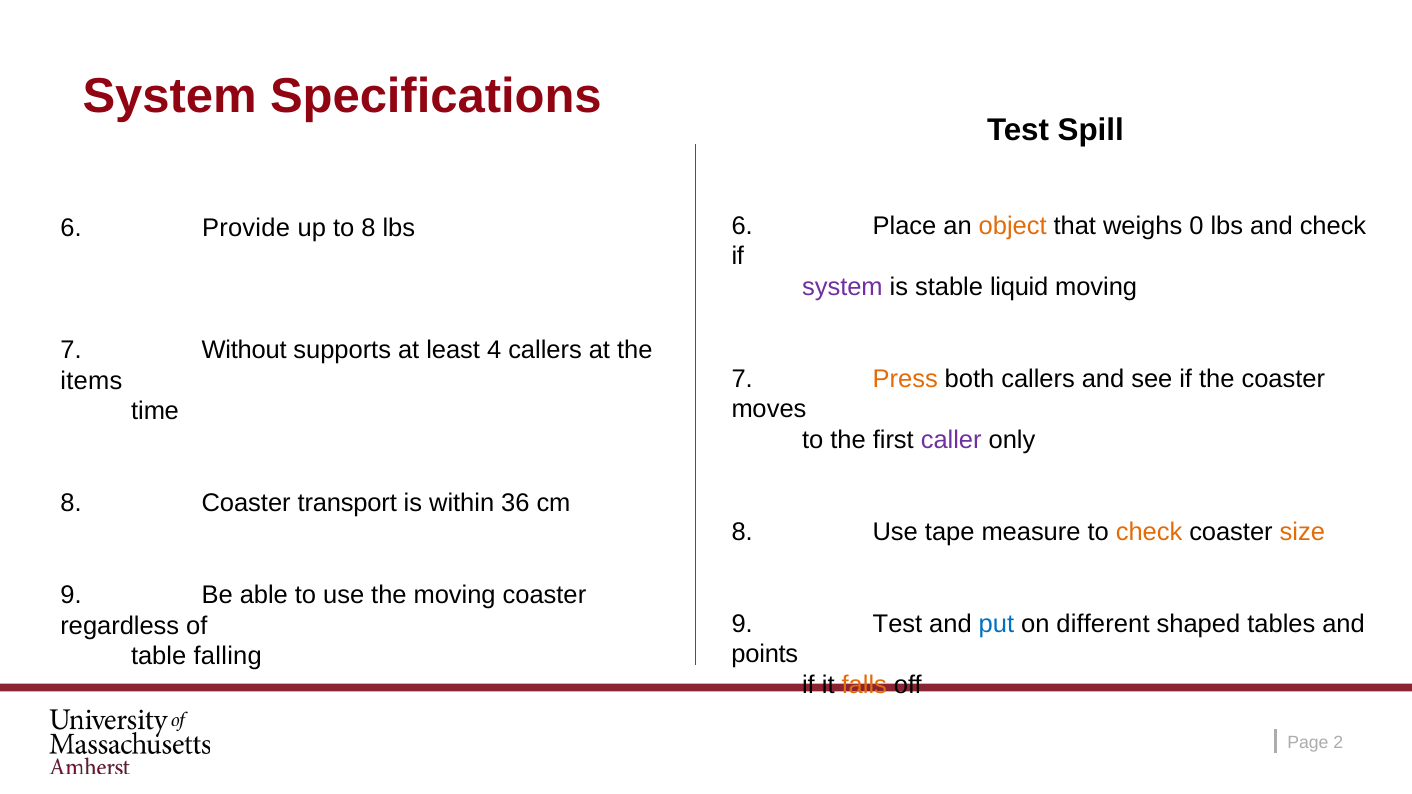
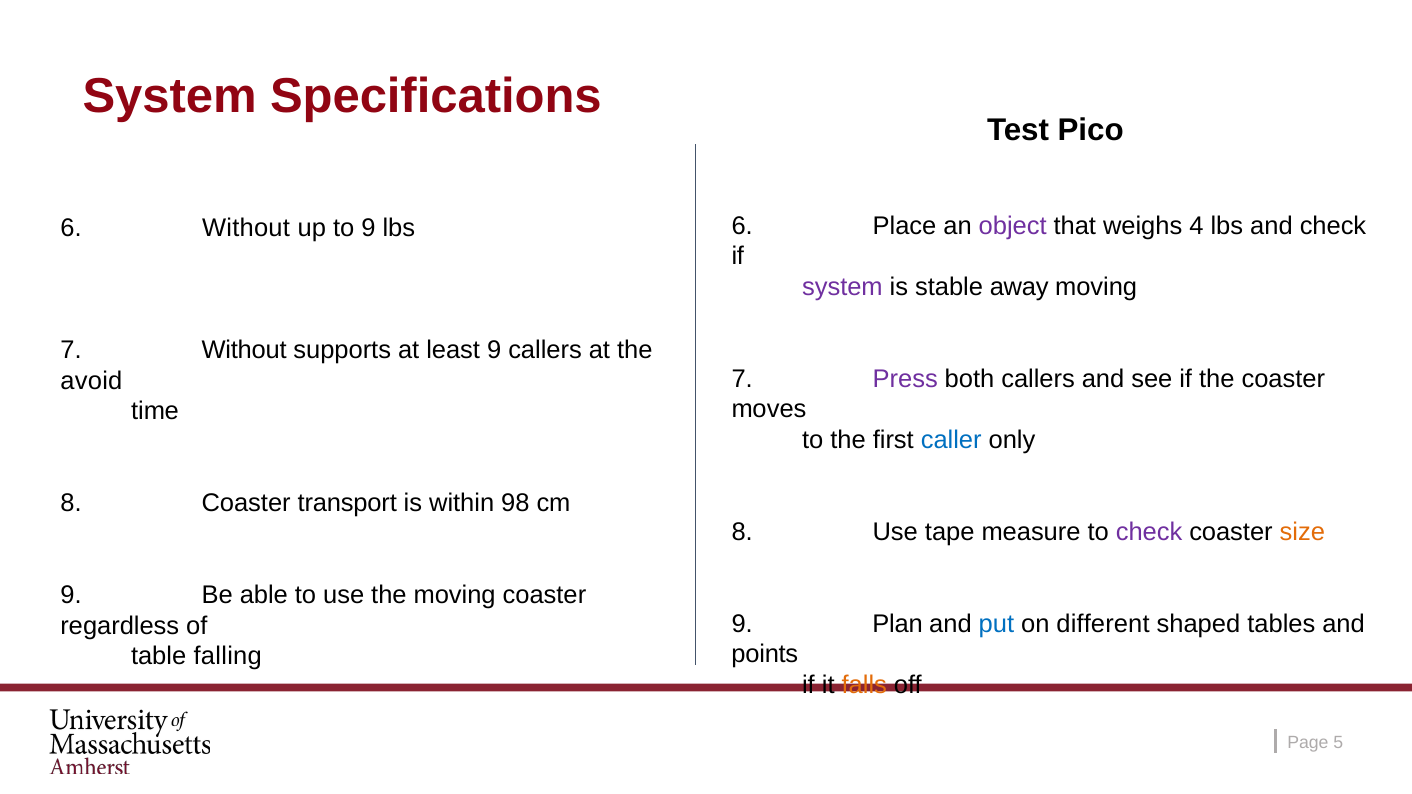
Spill: Spill -> Pico
object colour: orange -> purple
0: 0 -> 4
6 Provide: Provide -> Without
to 8: 8 -> 9
liquid: liquid -> away
least 4: 4 -> 9
Press colour: orange -> purple
items: items -> avoid
caller colour: purple -> blue
36: 36 -> 98
check at (1149, 532) colour: orange -> purple
9 Test: Test -> Plan
2: 2 -> 5
